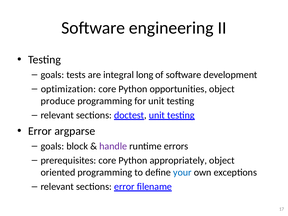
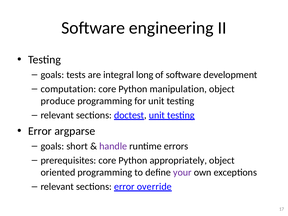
optimization: optimization -> computation
opportunities: opportunities -> manipulation
block: block -> short
your colour: blue -> purple
filename: filename -> override
